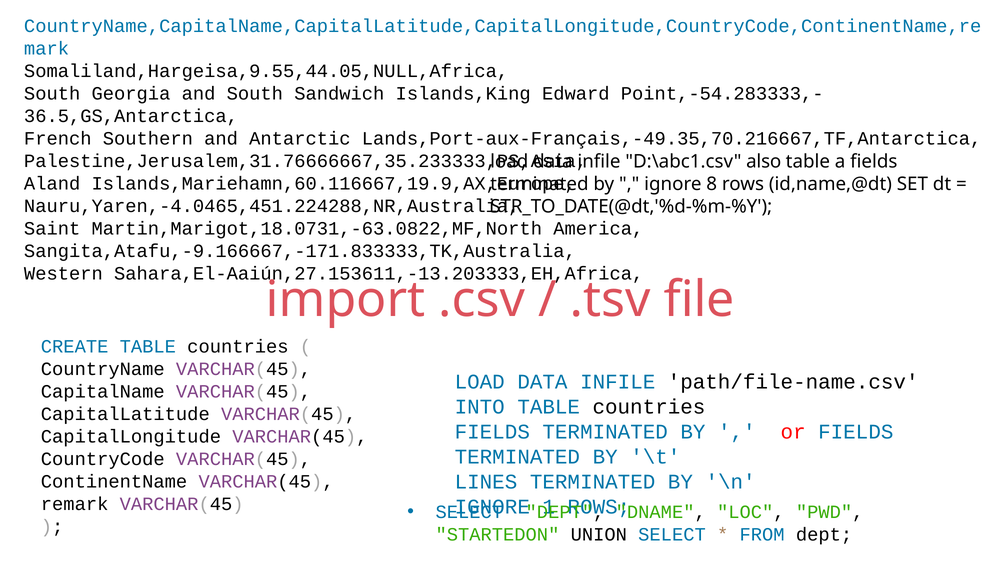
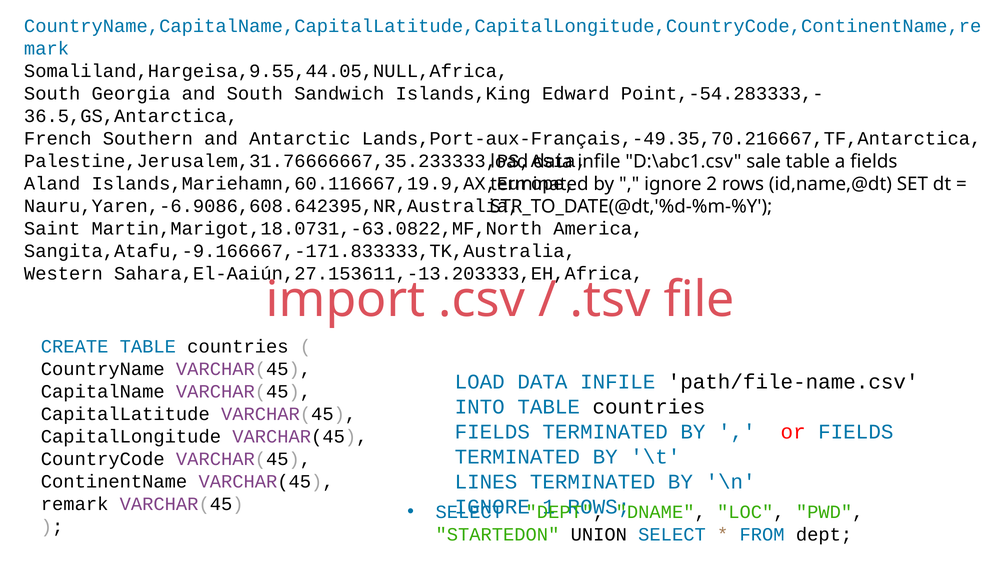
also: also -> sale
8: 8 -> 2
Nauru,Yaren,-4.0465,451.224288,NR,Australia: Nauru,Yaren,-4.0465,451.224288,NR,Australia -> Nauru,Yaren,-6.9086,608.642395,NR,Australia
